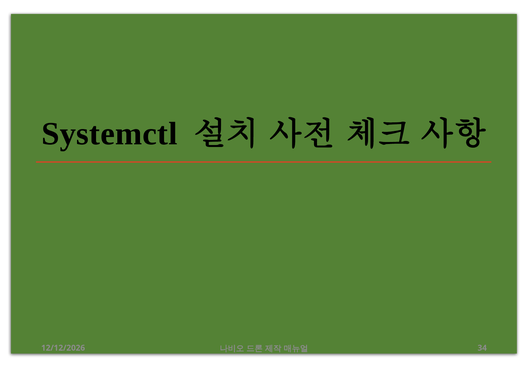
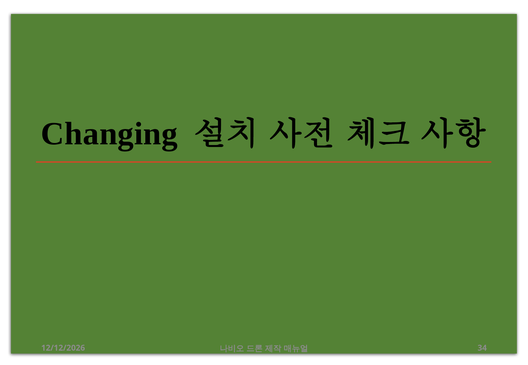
Systemctl: Systemctl -> Changing
